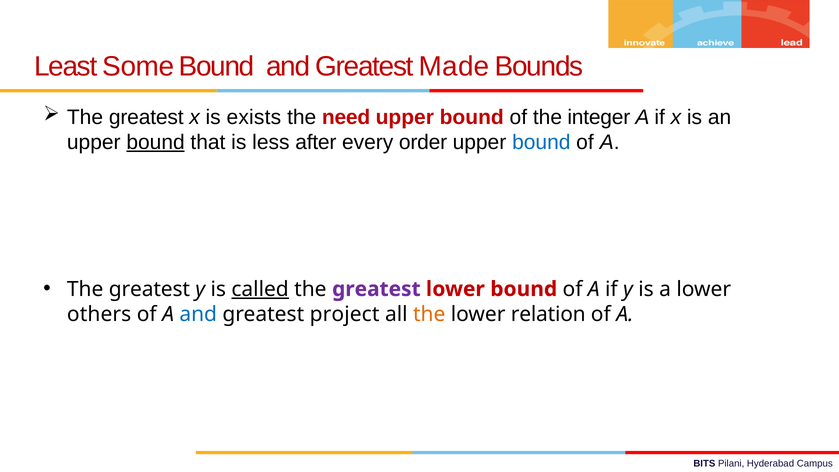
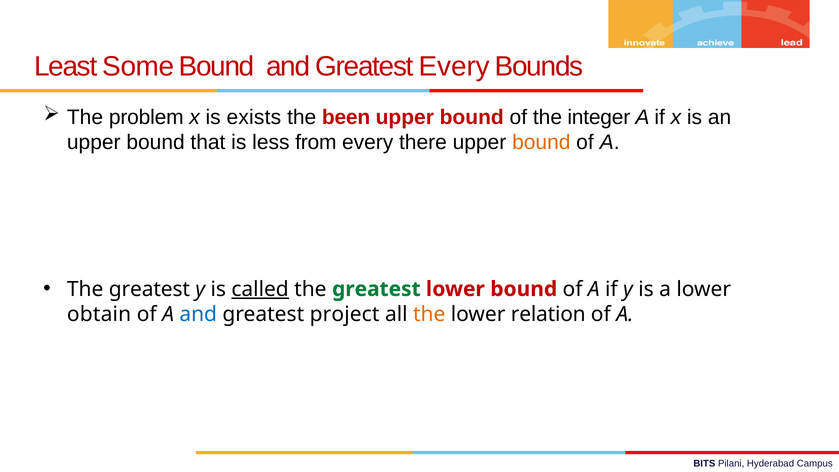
Greatest Made: Made -> Every
greatest at (146, 117): greatest -> problem
need: need -> been
bound at (156, 142) underline: present -> none
after: after -> from
order: order -> there
bound at (541, 142) colour: blue -> orange
greatest at (376, 289) colour: purple -> green
others: others -> obtain
